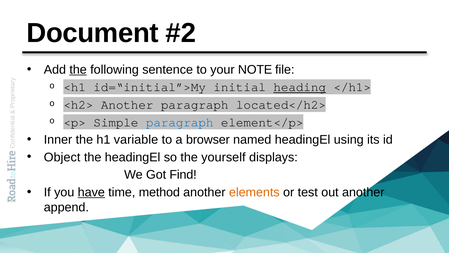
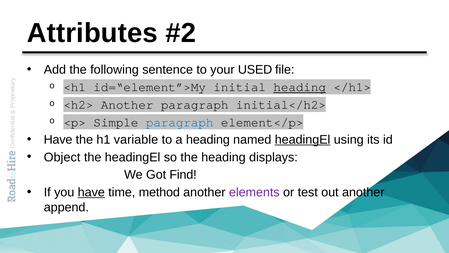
Document: Document -> Attributes
the at (78, 70) underline: present -> none
NOTE: NOTE -> USED
id=“initial”>My: id=“initial”>My -> id=“element”>My
located</h2>: located</h2> -> initial</h2>
Inner at (58, 139): Inner -> Have
a browser: browser -> heading
headingEl at (303, 139) underline: none -> present
the yourself: yourself -> heading
elements colour: orange -> purple
